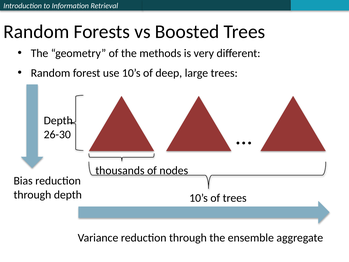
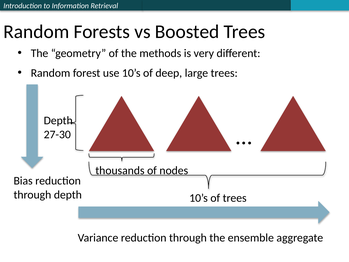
26-30: 26-30 -> 27-30
